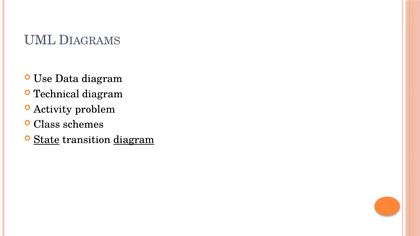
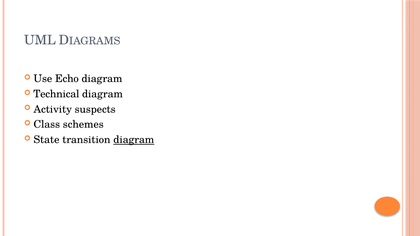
Data: Data -> Echo
problem: problem -> suspects
State underline: present -> none
